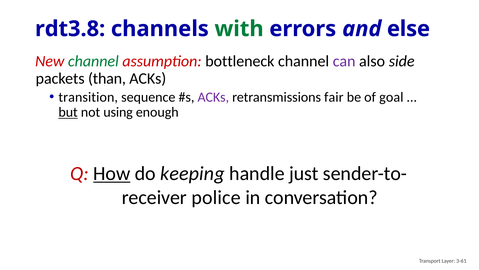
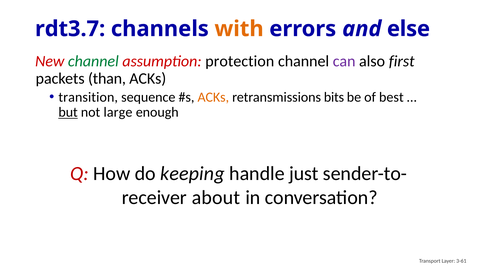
rdt3.8: rdt3.8 -> rdt3.7
with colour: green -> orange
bottleneck: bottleneck -> protection
side: side -> first
ACKs at (213, 97) colour: purple -> orange
fair: fair -> bits
goal: goal -> best
using: using -> large
How underline: present -> none
police: police -> about
